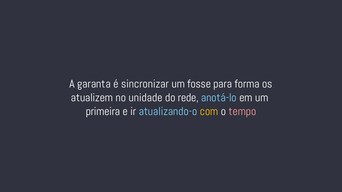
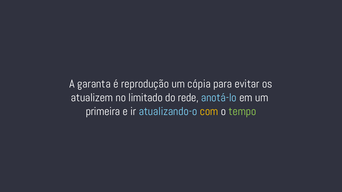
sincronizar: sincronizar -> reprodução
fosse: fosse -> cópia
forma: forma -> evitar
unidade: unidade -> limitado
tempo colour: pink -> light green
